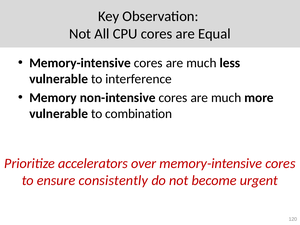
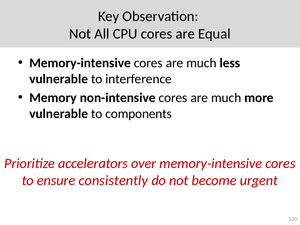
combination: combination -> components
